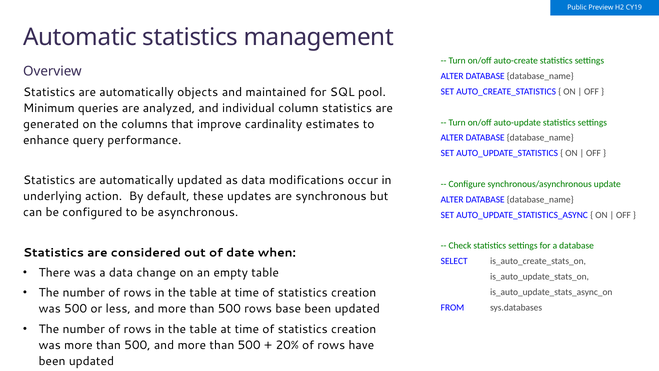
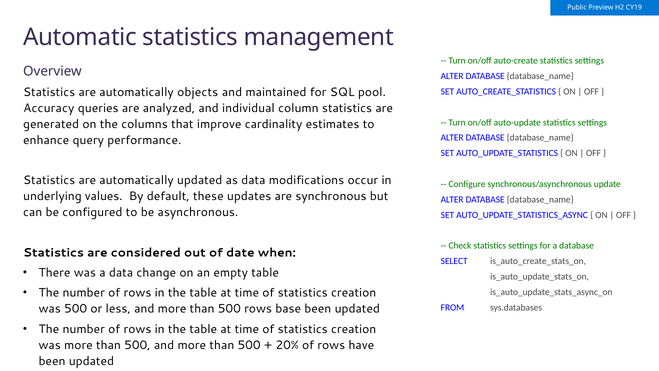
Minimum: Minimum -> Accuracy
action: action -> values
